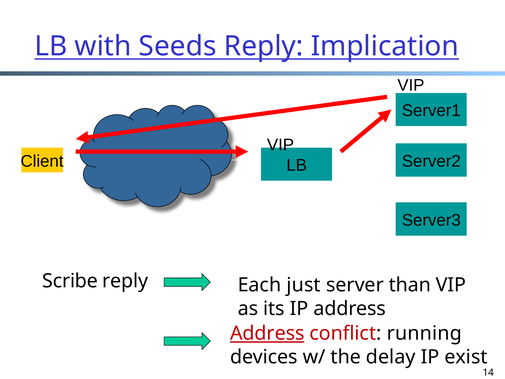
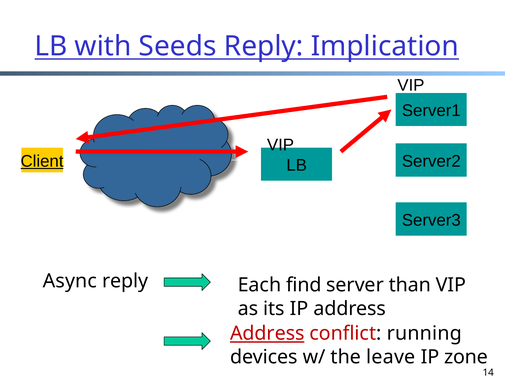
Client underline: none -> present
Scribe: Scribe -> Async
just: just -> find
delay: delay -> leave
exist: exist -> zone
